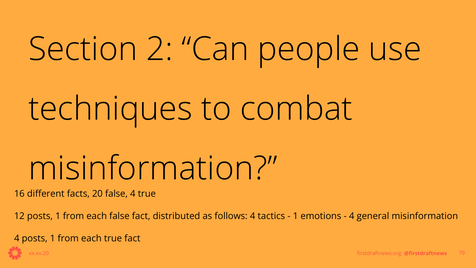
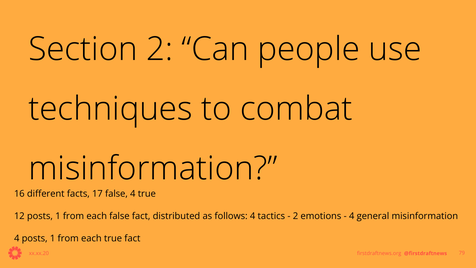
20: 20 -> 17
1 at (296, 216): 1 -> 2
